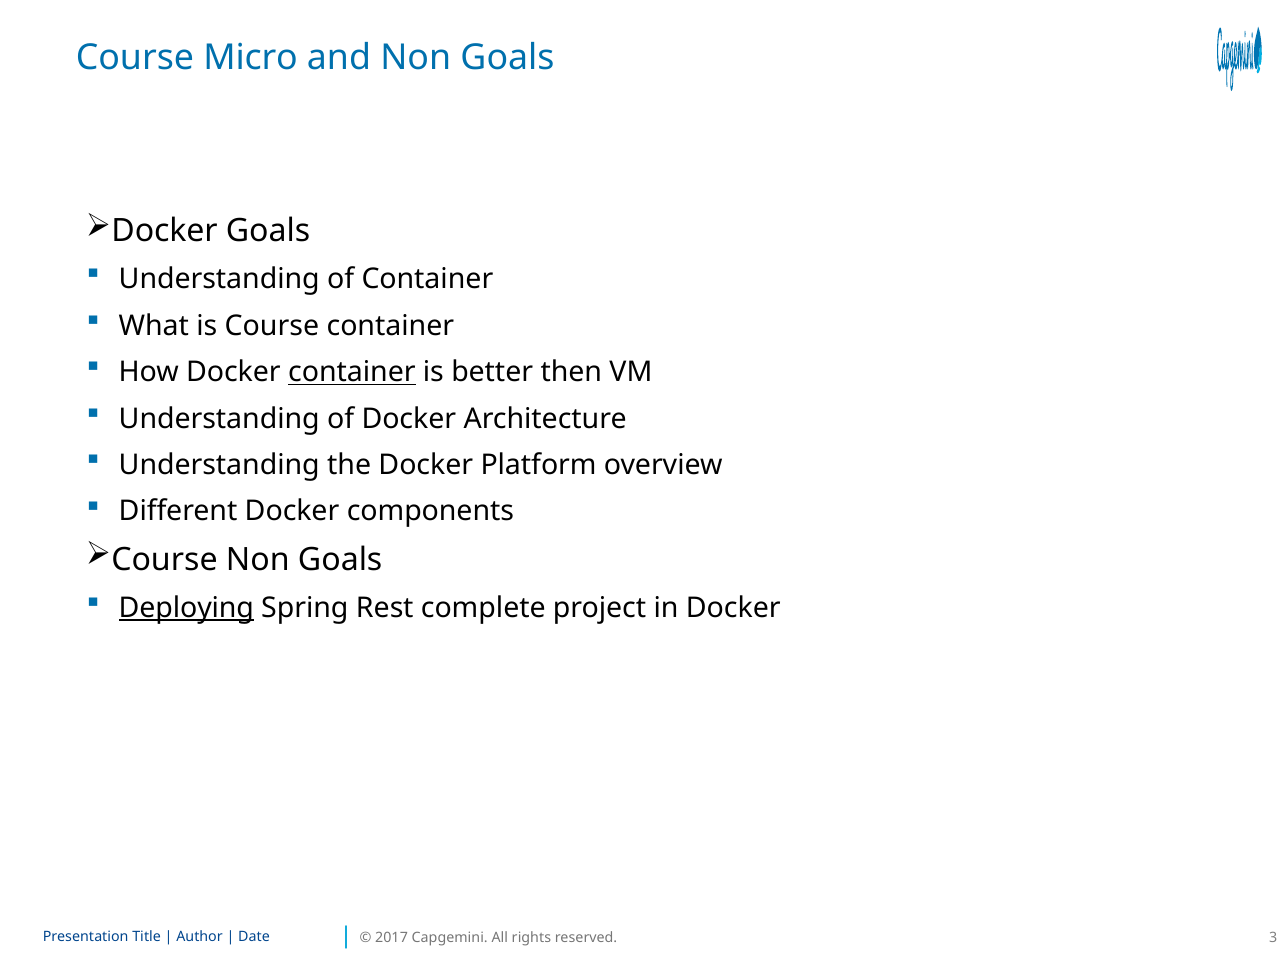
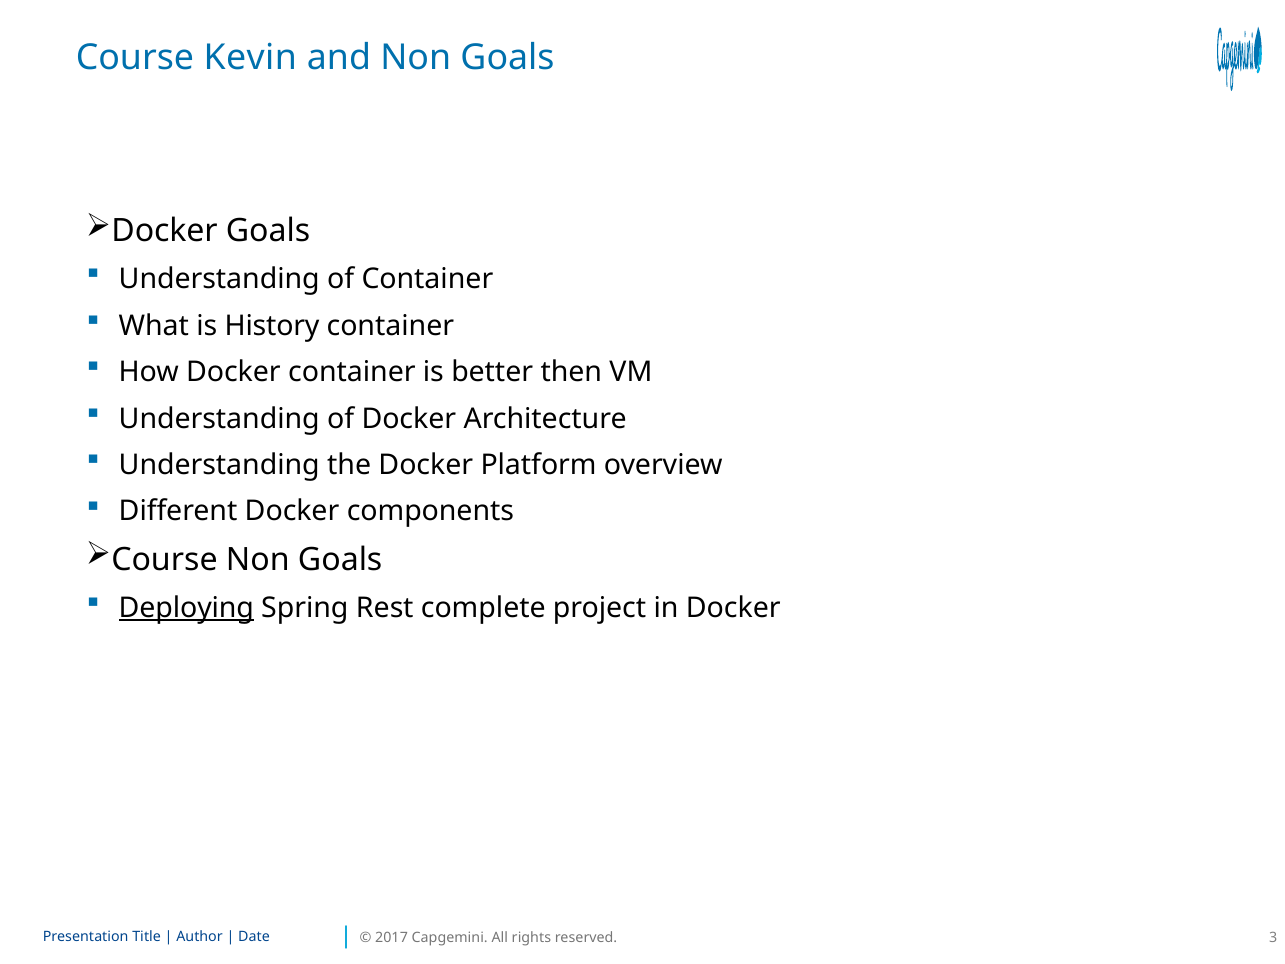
Micro: Micro -> Kevin
is Course: Course -> History
container at (352, 372) underline: present -> none
